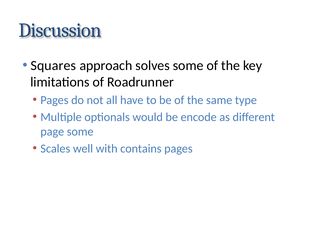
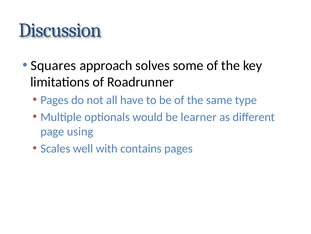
encode: encode -> learner
page some: some -> using
